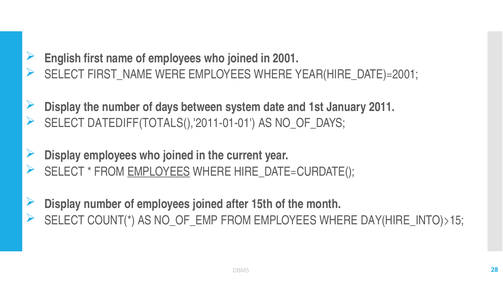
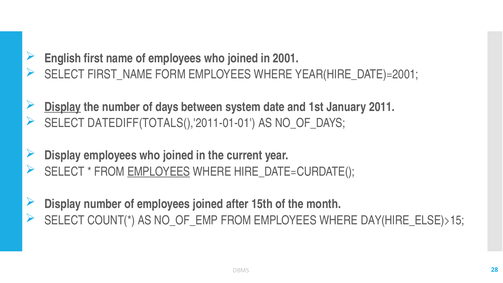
WERE: WERE -> FORM
Display at (63, 107) underline: none -> present
DAY(HIRE_INTO)>15: DAY(HIRE_INTO)>15 -> DAY(HIRE_ELSE)>15
